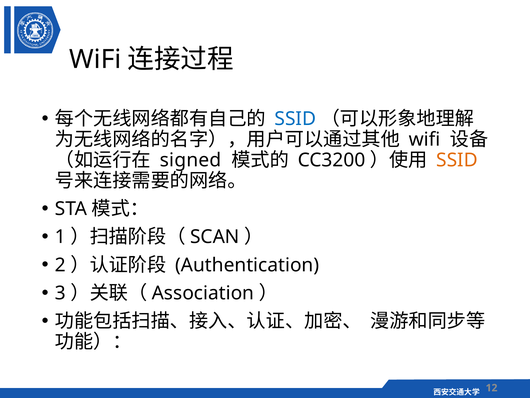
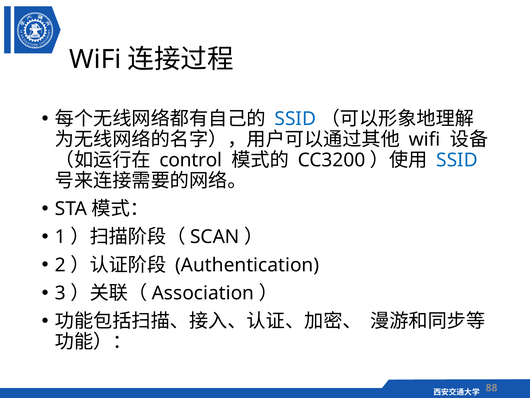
signed: signed -> control
SSID at (457, 160) colour: orange -> blue
12: 12 -> 88
